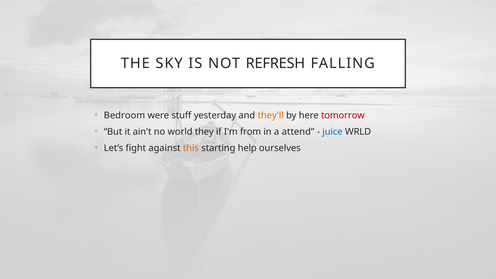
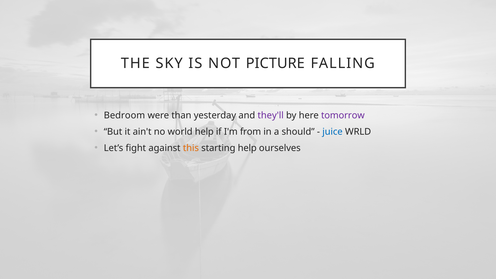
REFRESH: REFRESH -> PICTURE
stuff: stuff -> than
they'll colour: orange -> purple
tomorrow colour: red -> purple
world they: they -> help
attend: attend -> should
